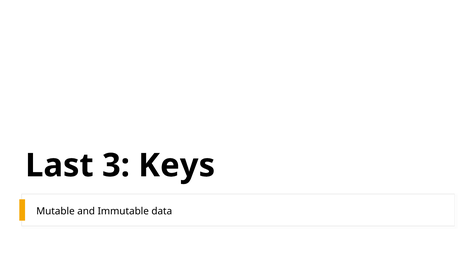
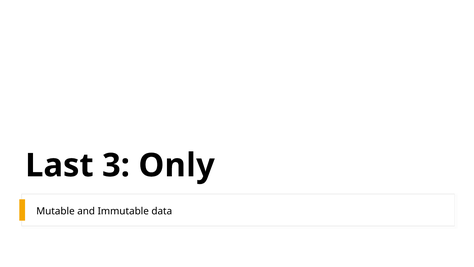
Keys: Keys -> Only
